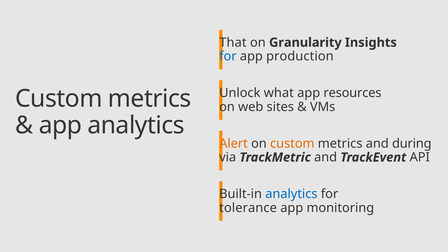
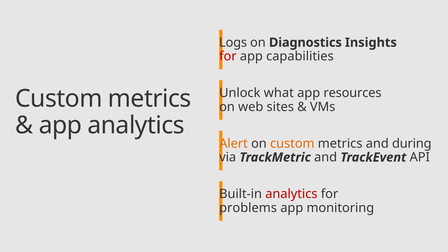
That: That -> Logs
Granularity: Granularity -> Diagnostics
for at (228, 56) colour: blue -> red
production: production -> capabilities
analytics at (291, 194) colour: blue -> red
tolerance: tolerance -> problems
